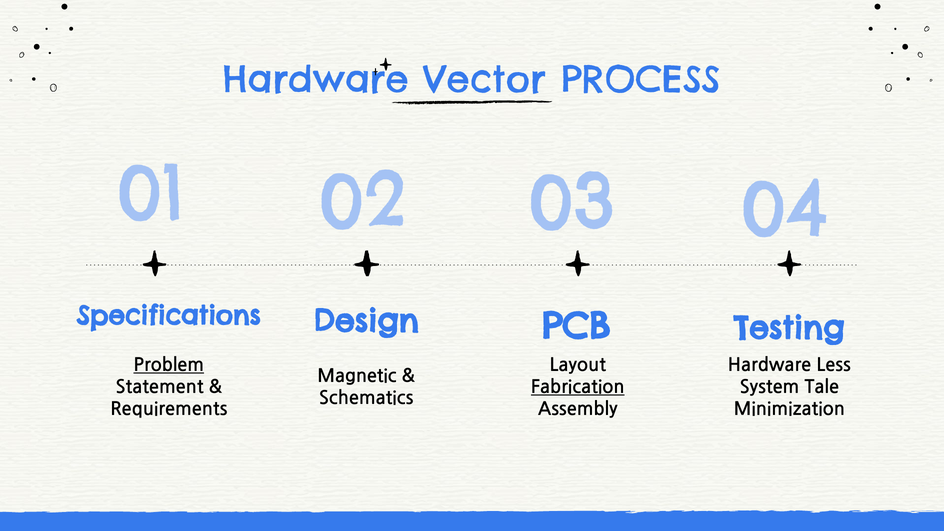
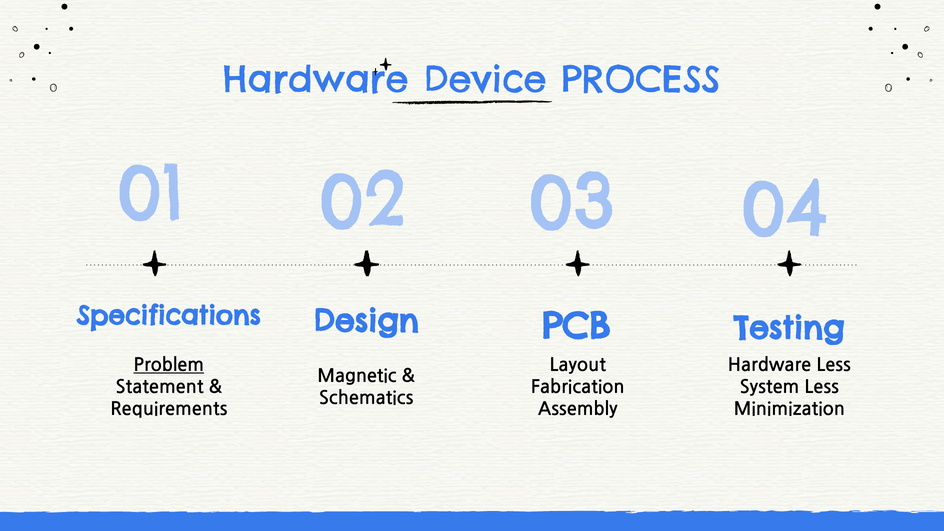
Vector: Vector -> Device
Fabrication underline: present -> none
System Tale: Tale -> Less
